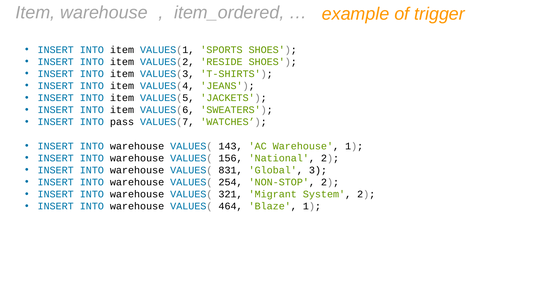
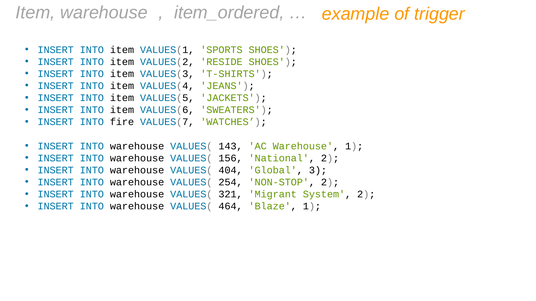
pass: pass -> fire
831: 831 -> 404
